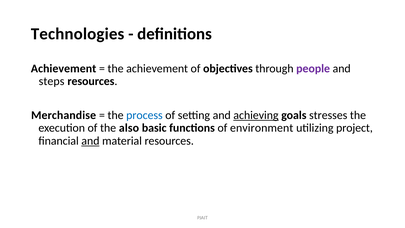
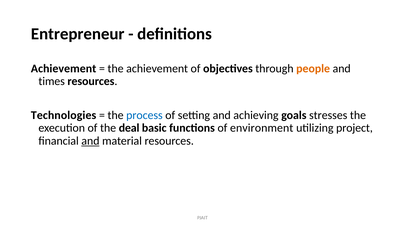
Technologies: Technologies -> Entrepreneur
people colour: purple -> orange
steps: steps -> times
Merchandise: Merchandise -> Technologies
achieving underline: present -> none
also: also -> deal
